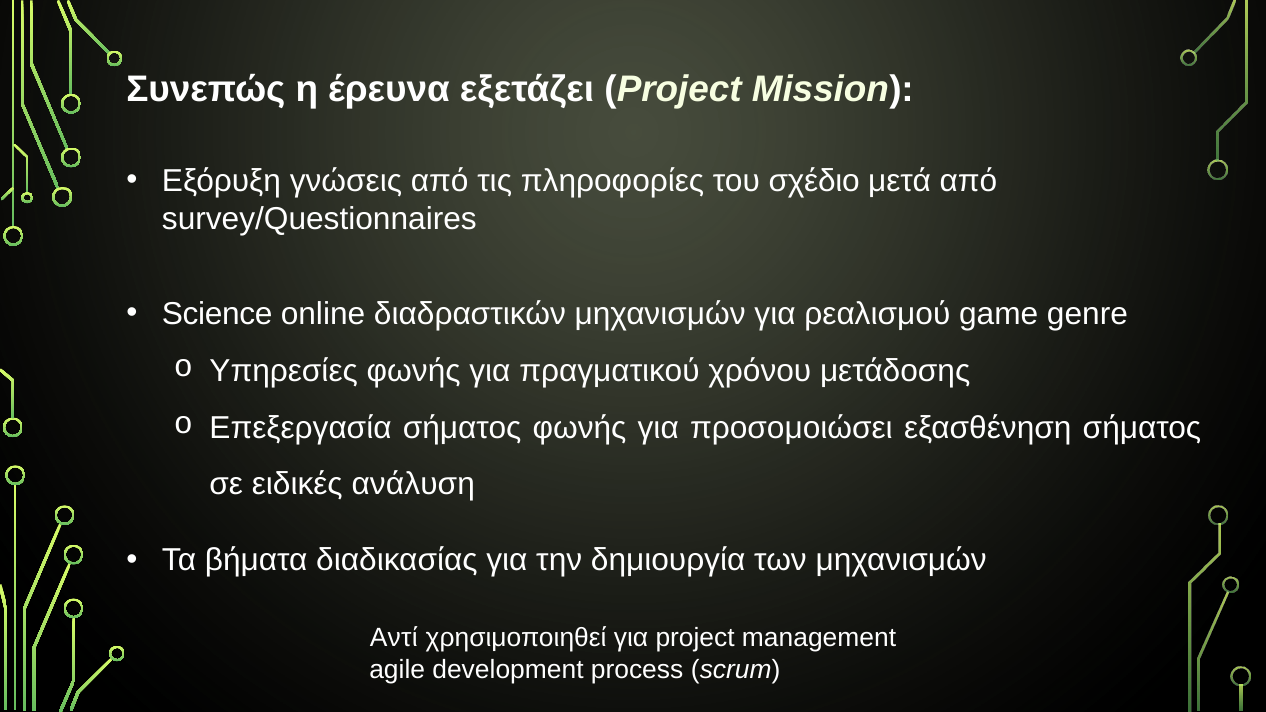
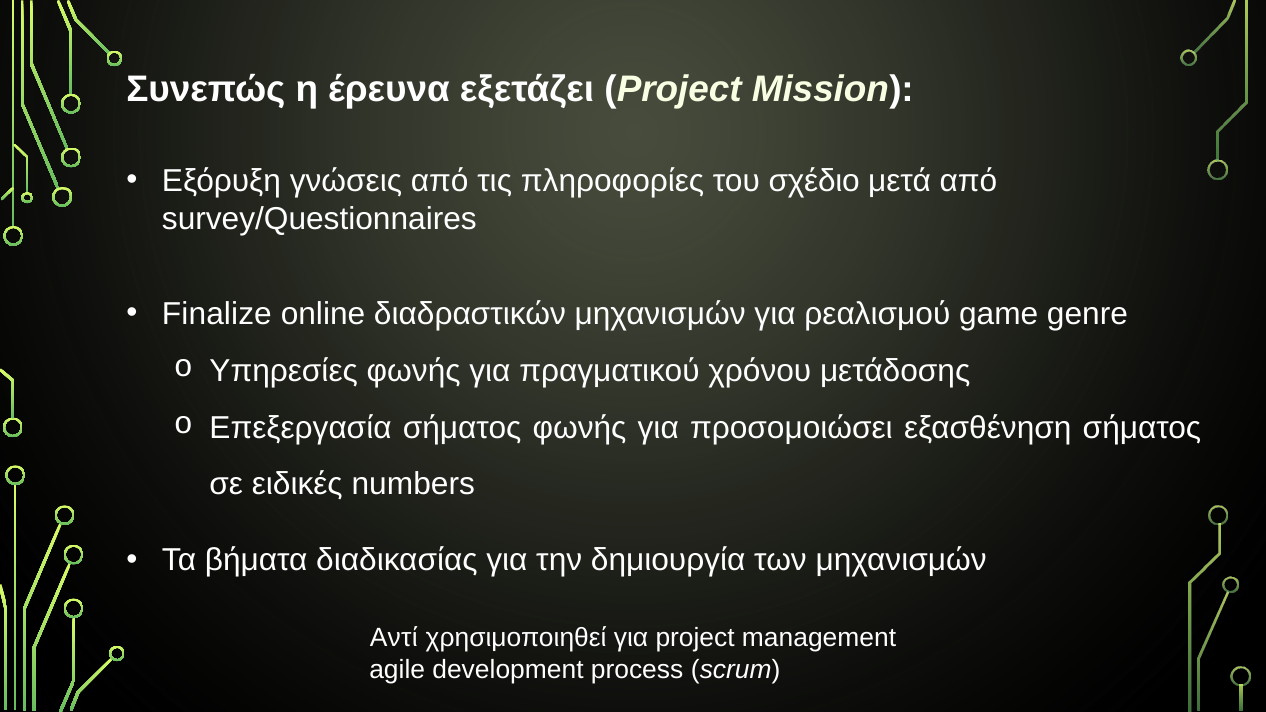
Science: Science -> Finalize
ανάλυση: ανάλυση -> numbers
